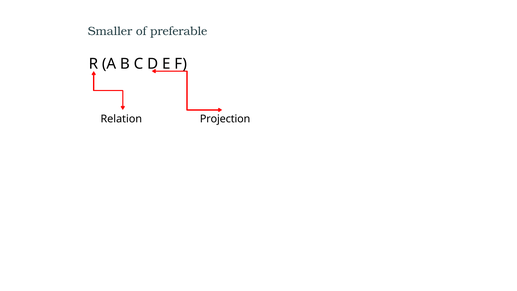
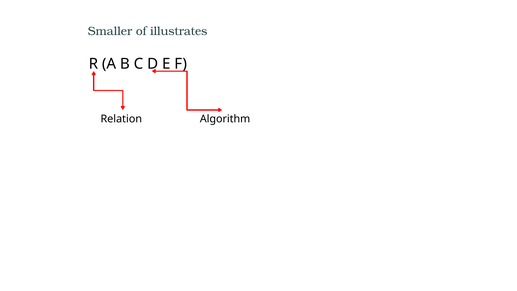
preferable: preferable -> illustrates
Projection: Projection -> Algorithm
